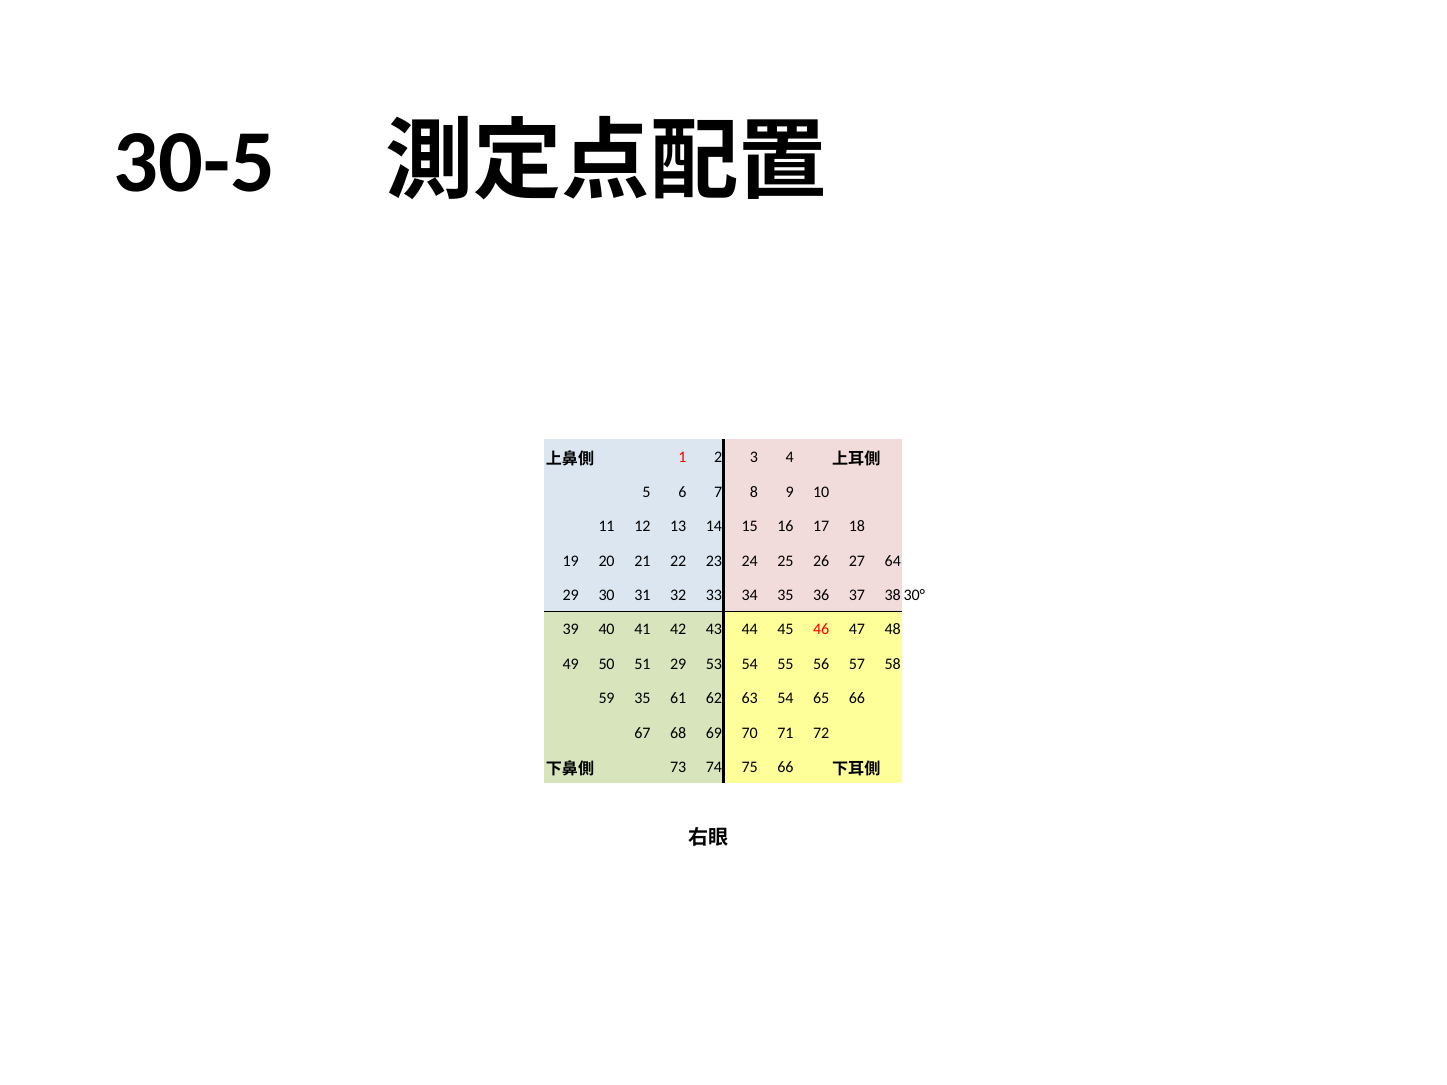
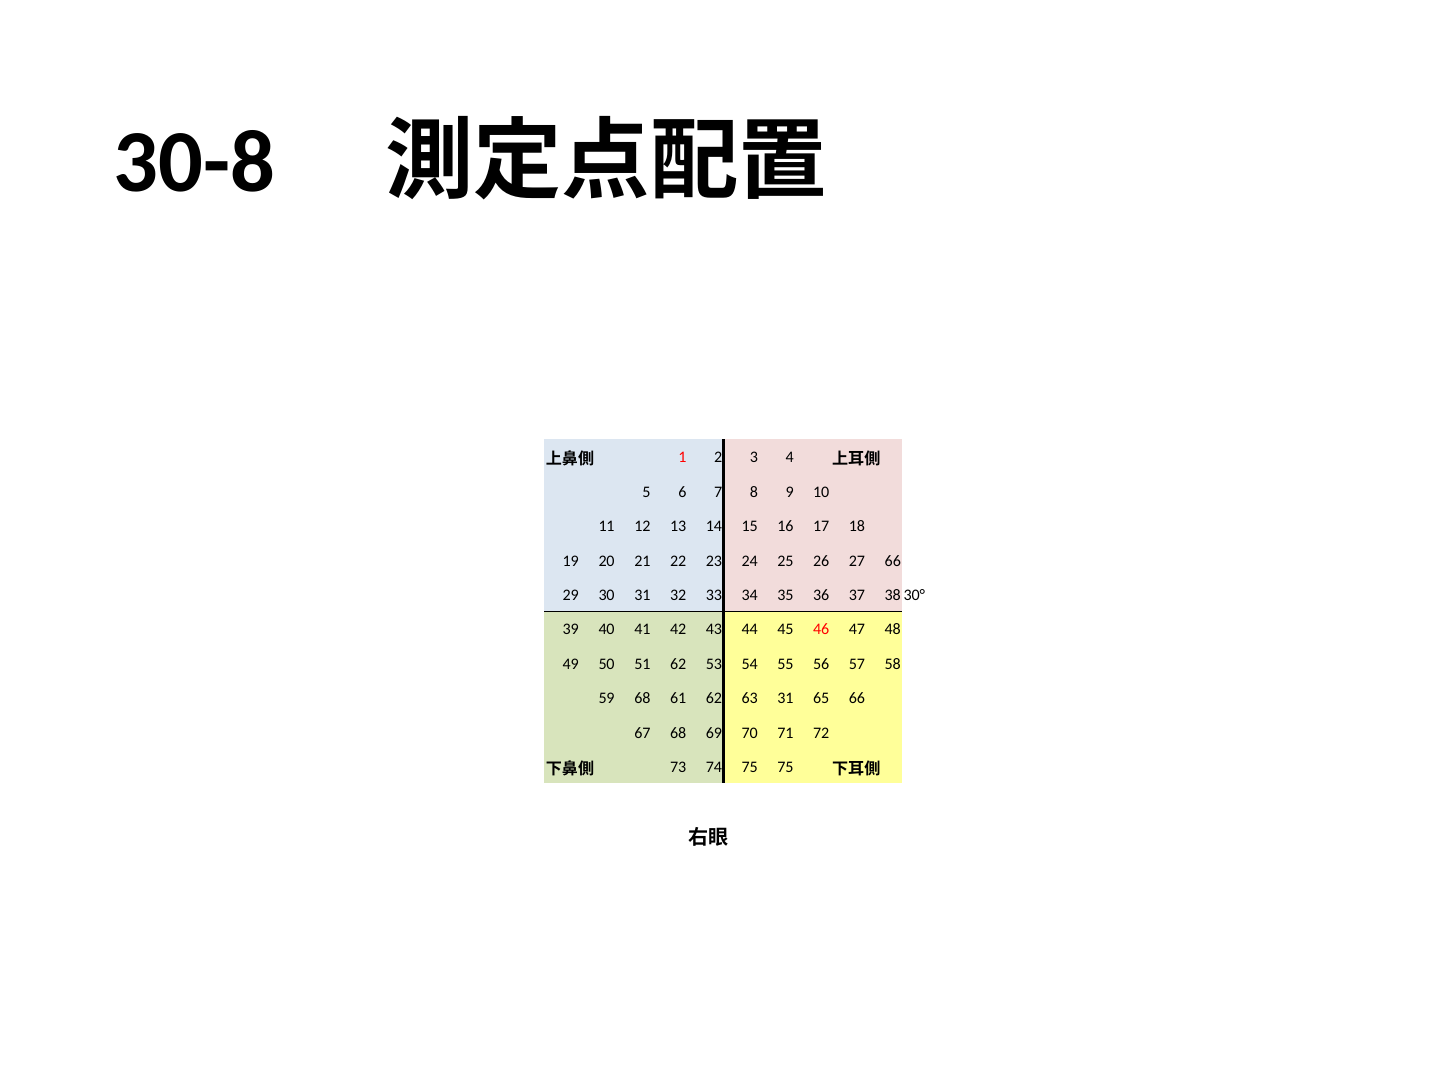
30-5: 30-5 -> 30-8
27 64: 64 -> 66
51 29: 29 -> 62
59 35: 35 -> 68
63 54: 54 -> 31
75 66: 66 -> 75
